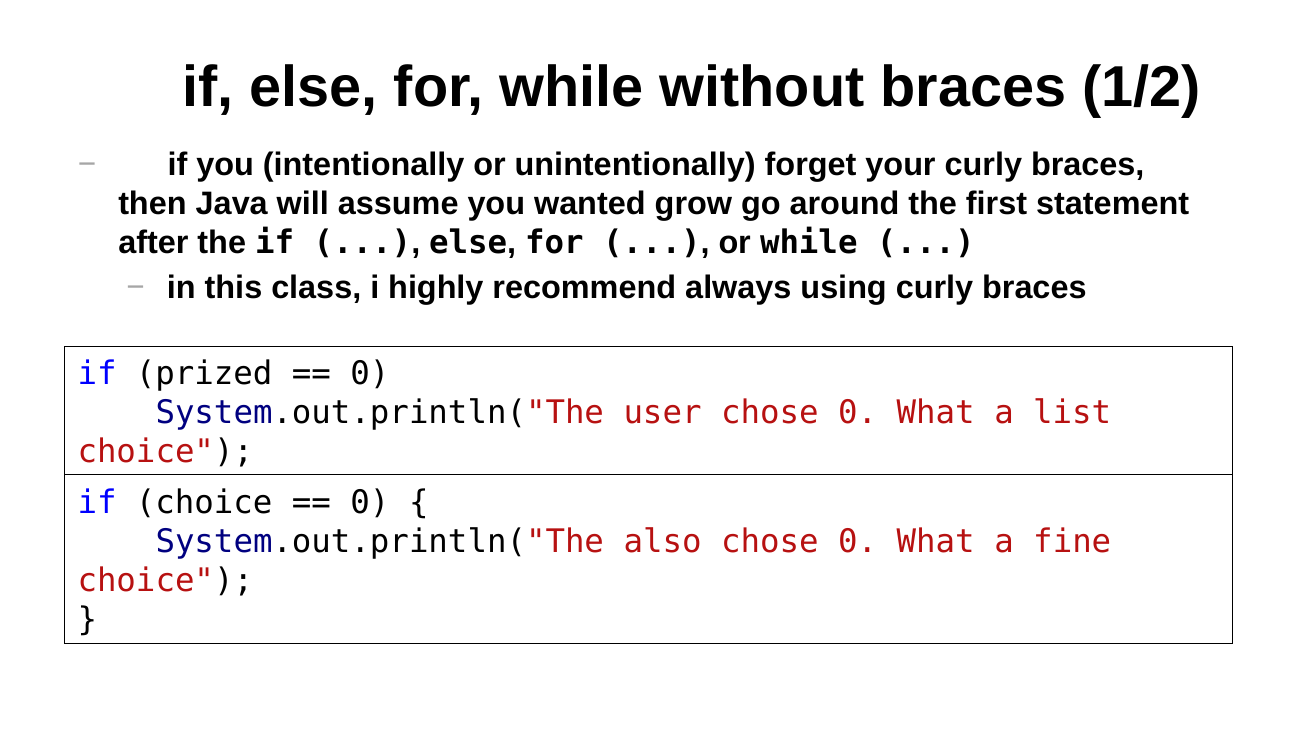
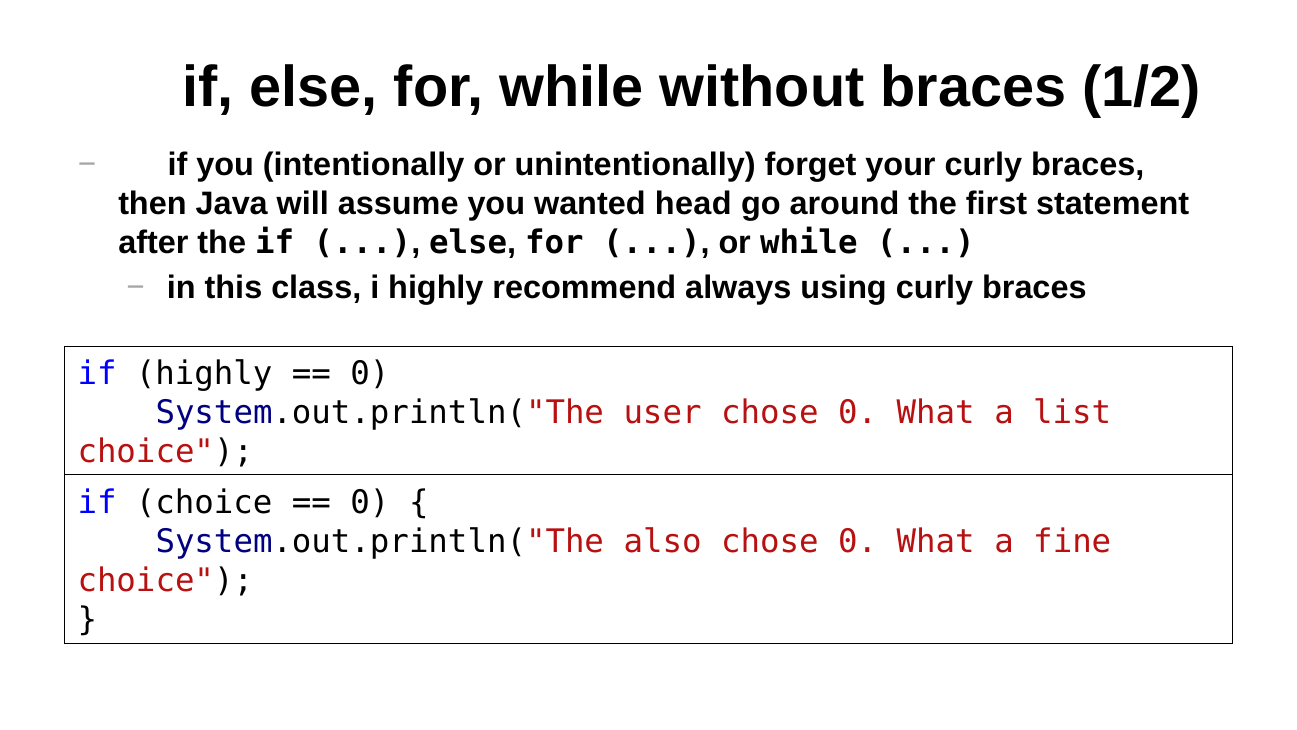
grow: grow -> head
if prized: prized -> highly
